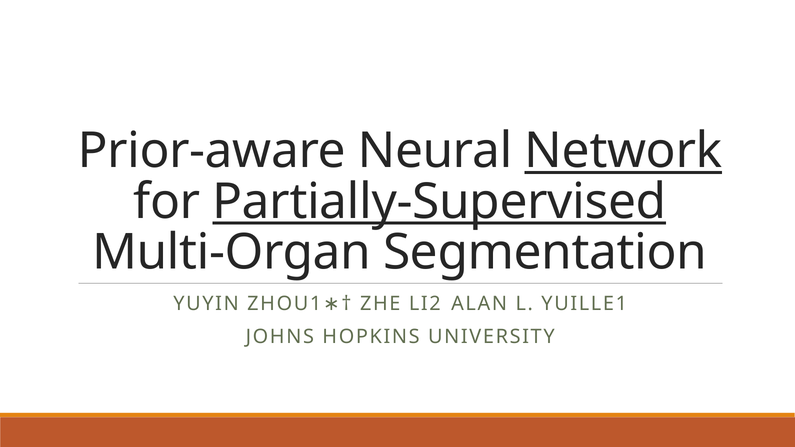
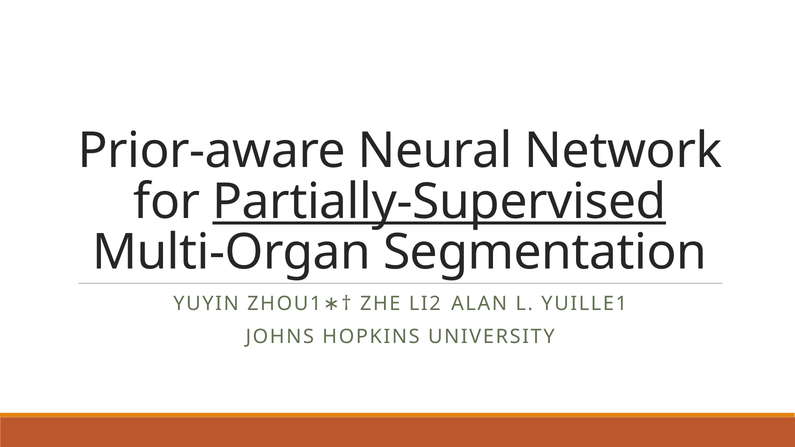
Network underline: present -> none
